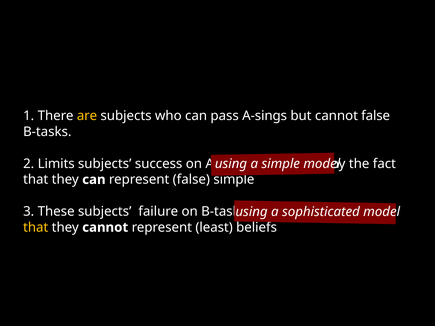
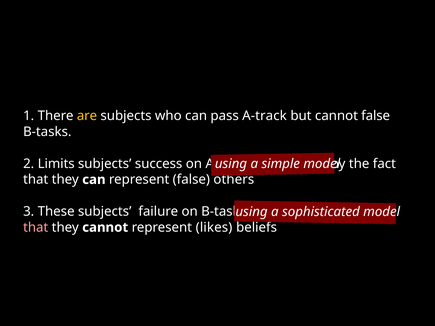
A-sings: A-sings -> A-track
false simple: simple -> others
that at (36, 228) colour: yellow -> pink
least: least -> likes
